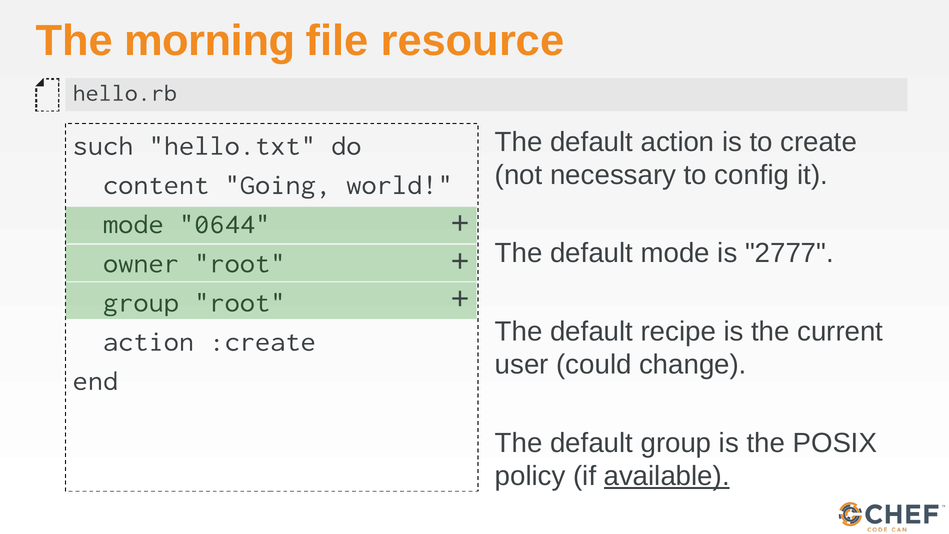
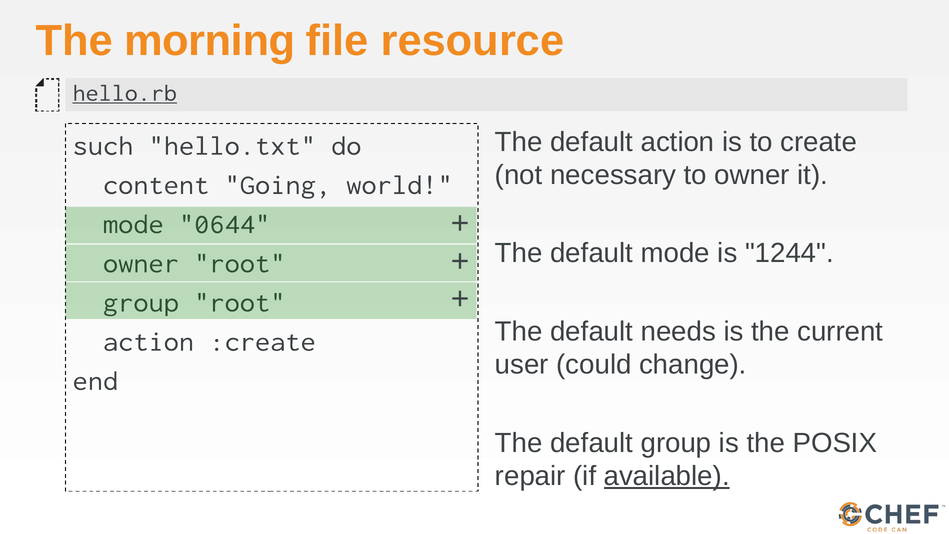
hello.rb underline: none -> present
to config: config -> owner
2777: 2777 -> 1244
recipe: recipe -> needs
policy: policy -> repair
